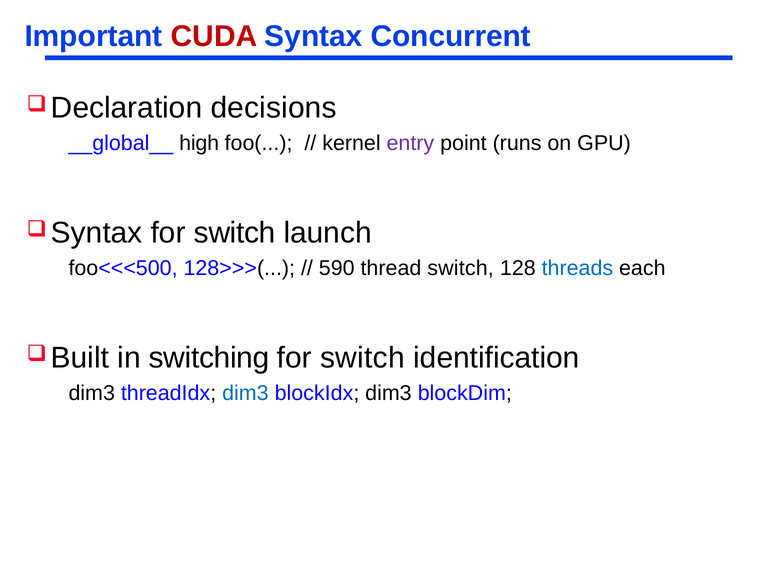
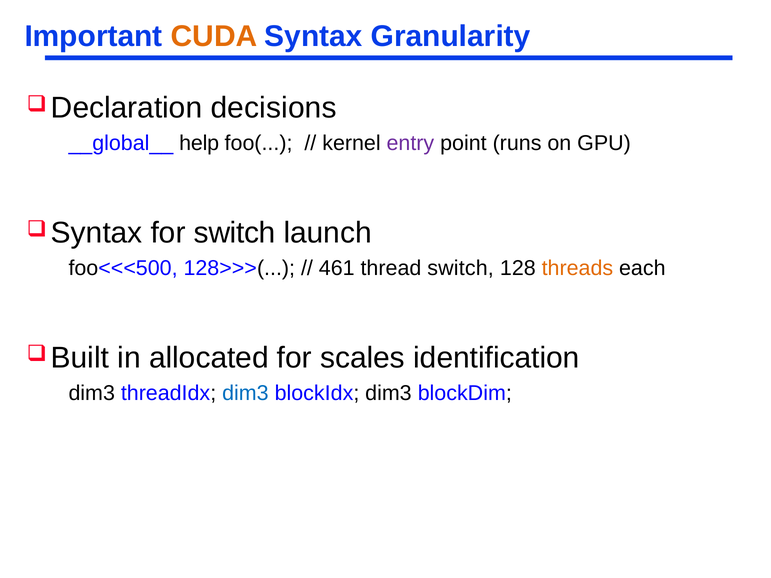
CUDA colour: red -> orange
Concurrent: Concurrent -> Granularity
high: high -> help
590: 590 -> 461
threads colour: blue -> orange
switching: switching -> allocated
switch at (362, 358): switch -> scales
